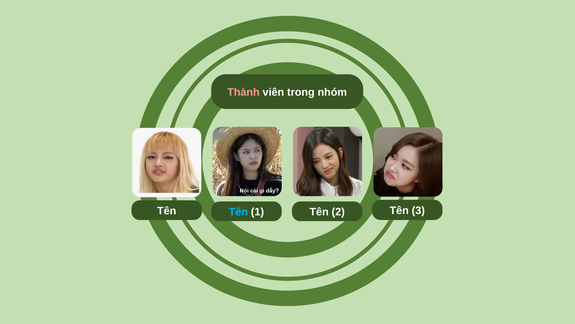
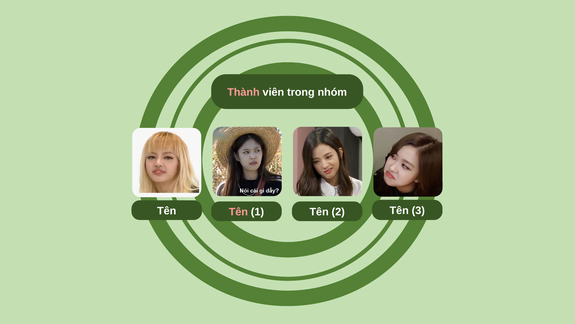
Tên at (238, 212) colour: light blue -> pink
